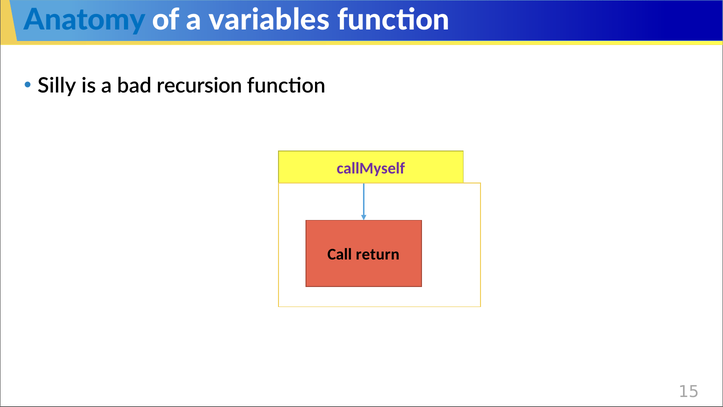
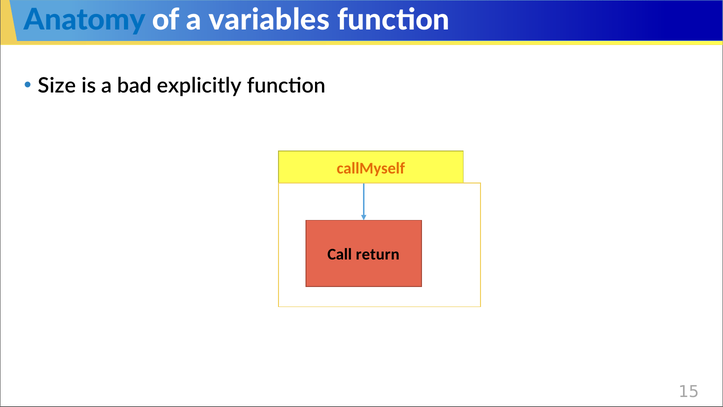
Silly: Silly -> Size
recursion: recursion -> explicitly
callMyself colour: purple -> orange
